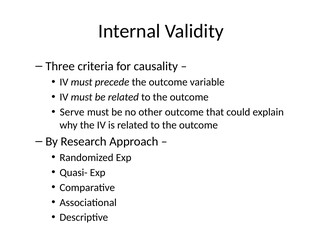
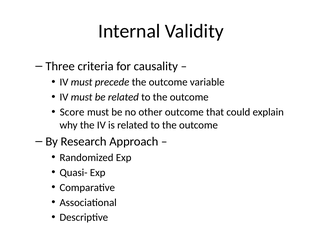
Serve: Serve -> Score
